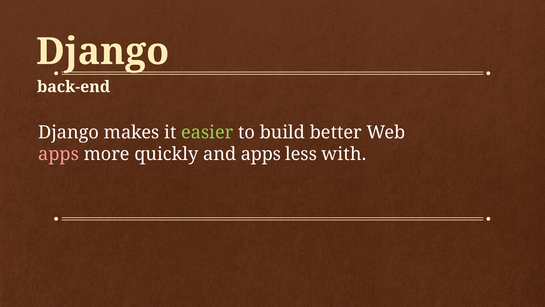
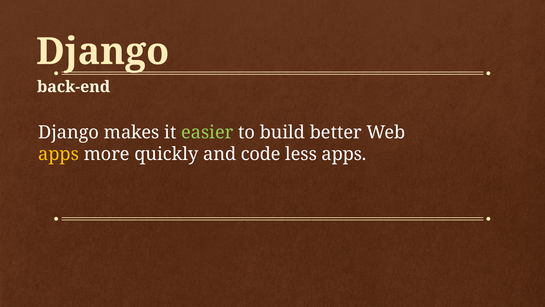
apps at (59, 154) colour: pink -> yellow
and apps: apps -> code
less with: with -> apps
